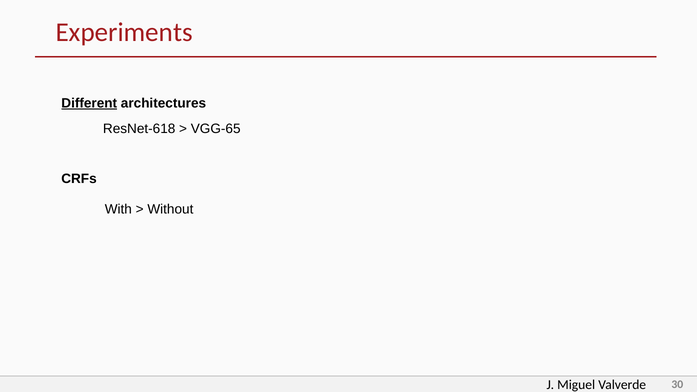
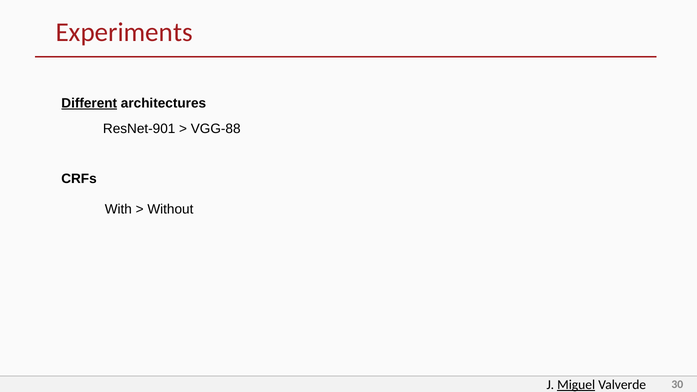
ResNet-618: ResNet-618 -> ResNet-901
VGG-65: VGG-65 -> VGG-88
Miguel underline: none -> present
